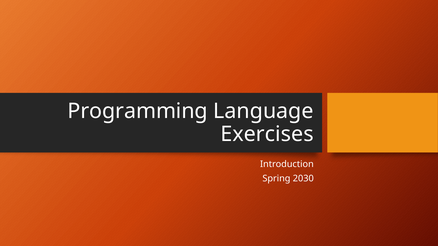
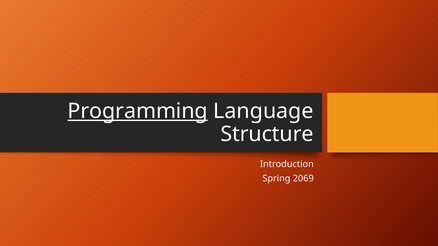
Programming underline: none -> present
Exercises: Exercises -> Structure
2030: 2030 -> 2069
